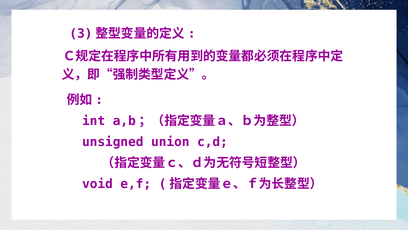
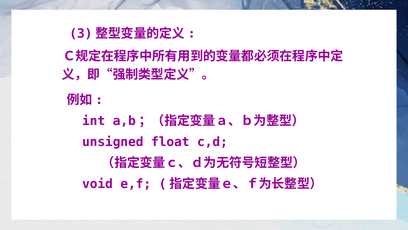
union: union -> float
